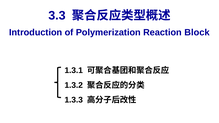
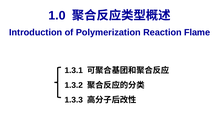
3.3: 3.3 -> 1.0
Block: Block -> Flame
